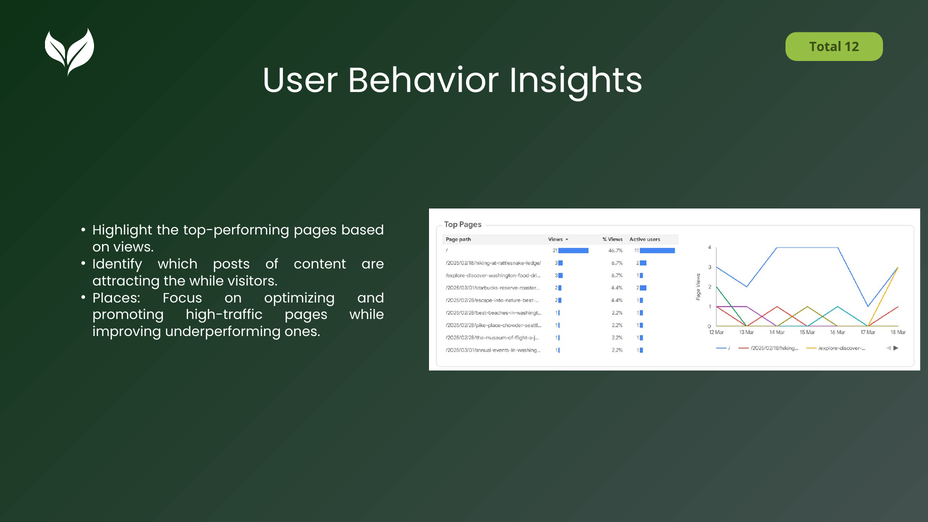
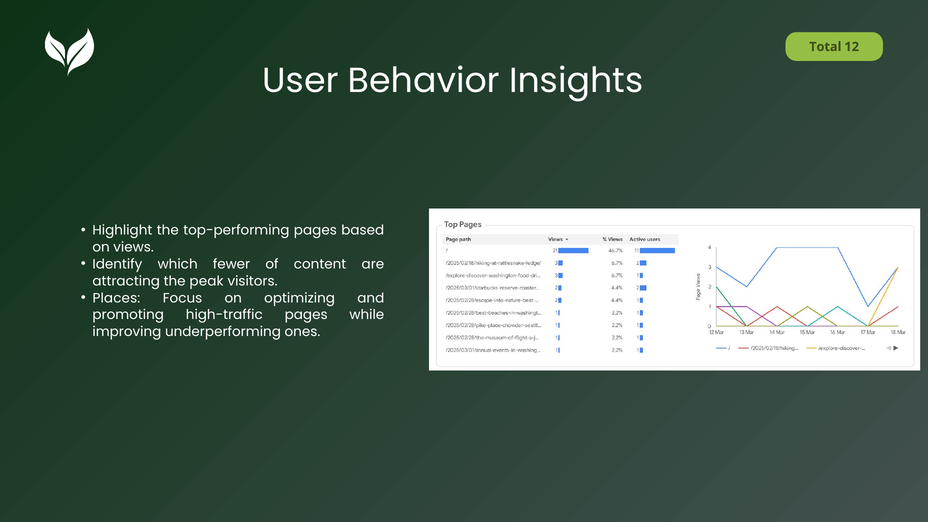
posts: posts -> fewer
the while: while -> peak
